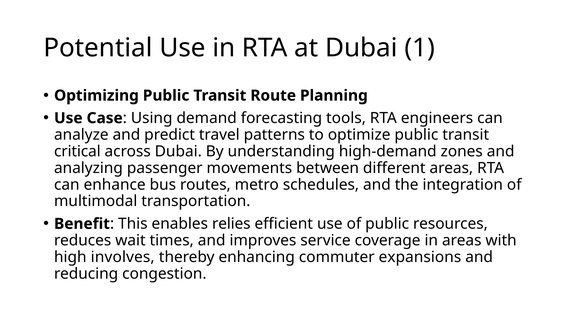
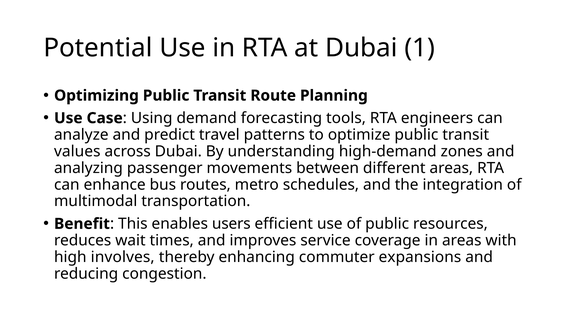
critical: critical -> values
relies: relies -> users
